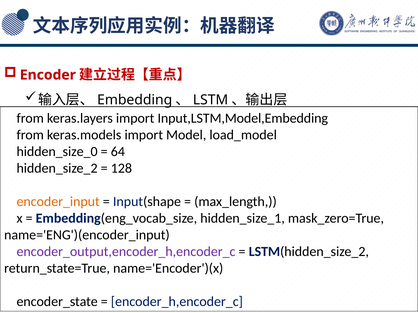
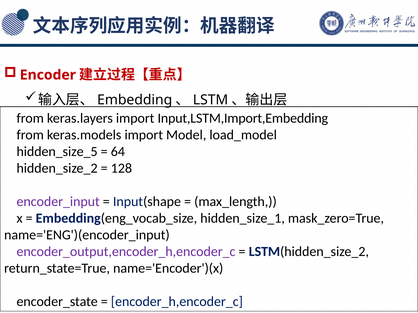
Input,LSTM,Model,Embedding: Input,LSTM,Model,Embedding -> Input,LSTM,Import,Embedding
hidden_size_0: hidden_size_0 -> hidden_size_5
encoder_input colour: orange -> purple
